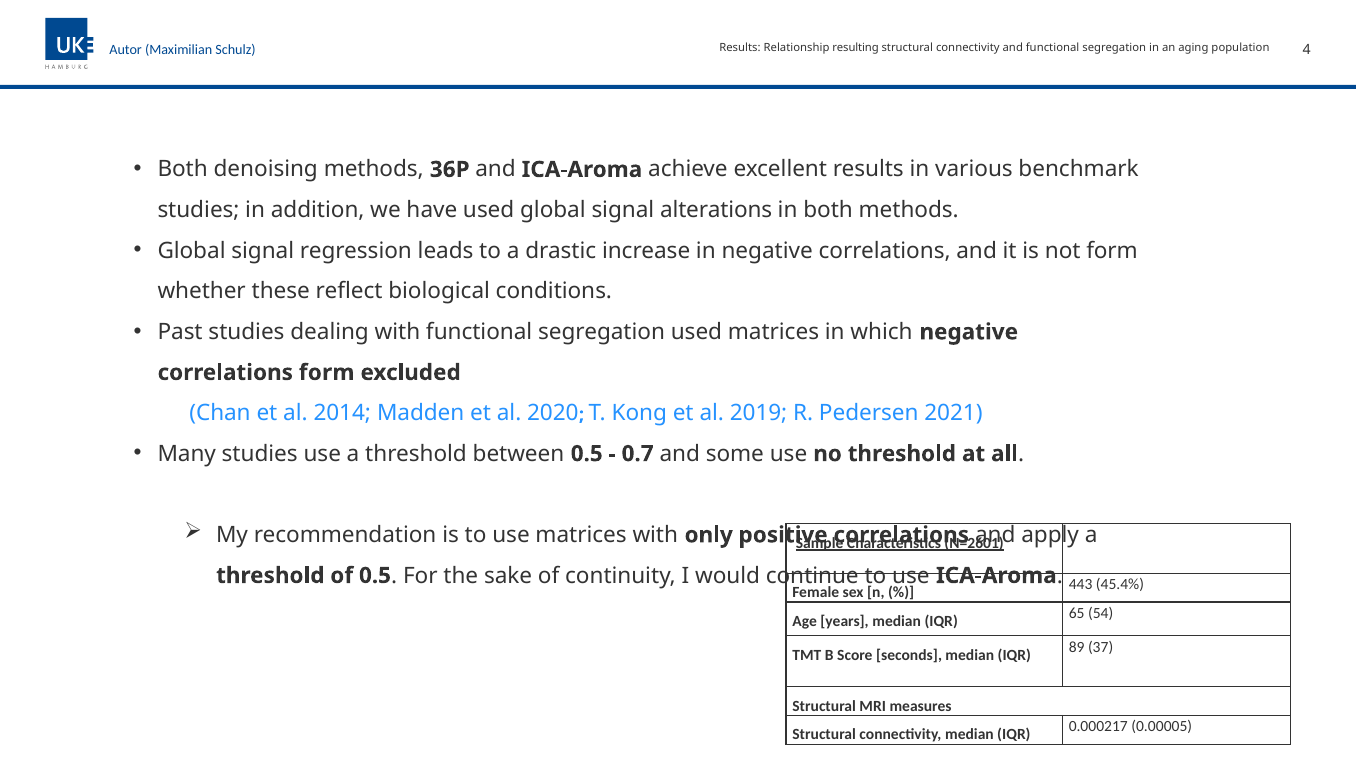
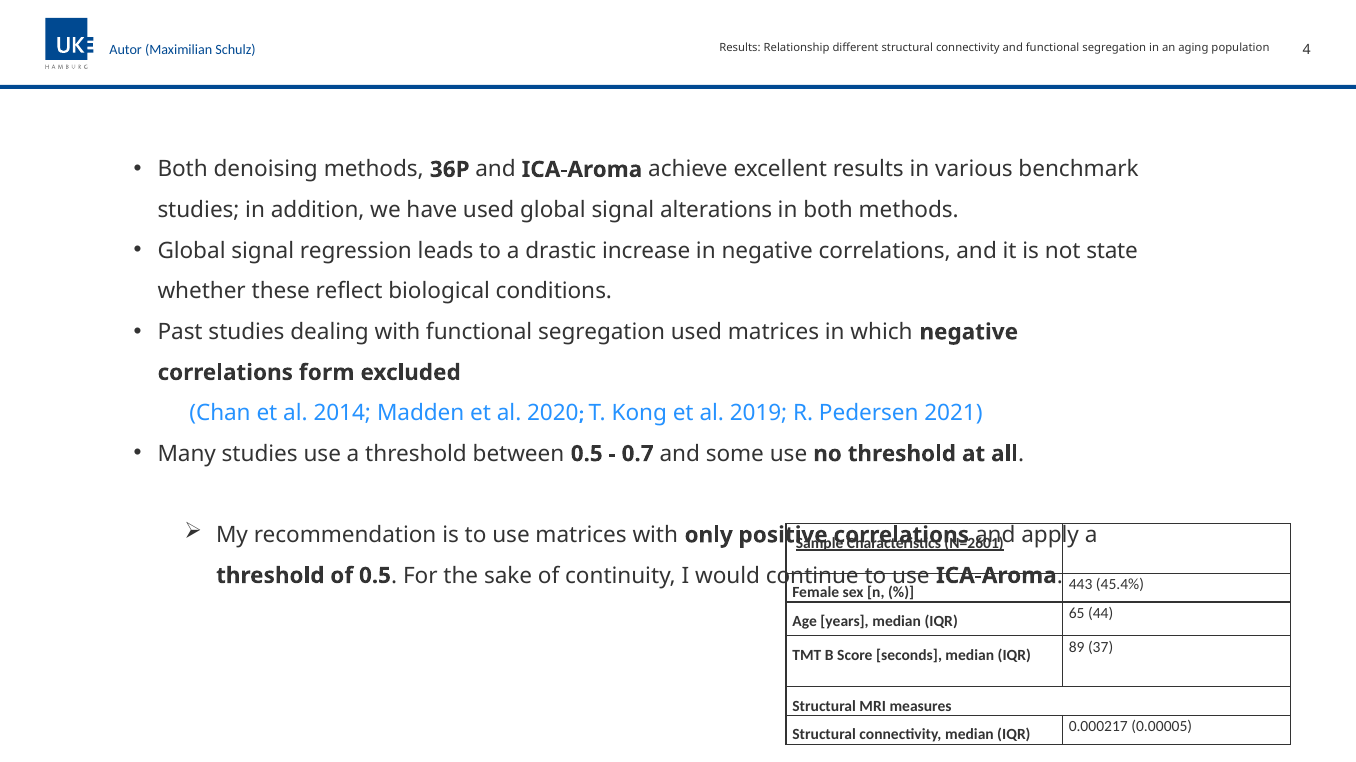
resulting: resulting -> different
not form: form -> state
54: 54 -> 44
